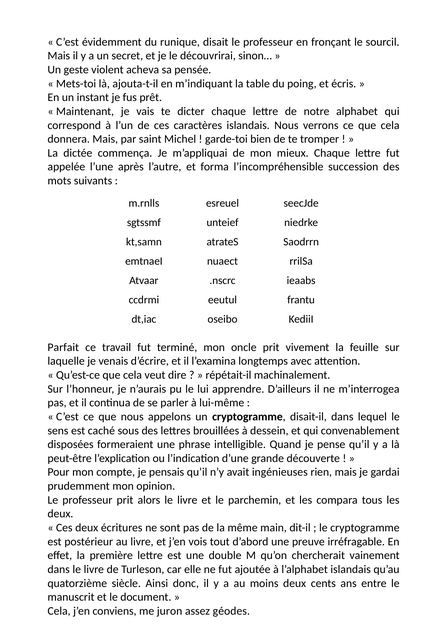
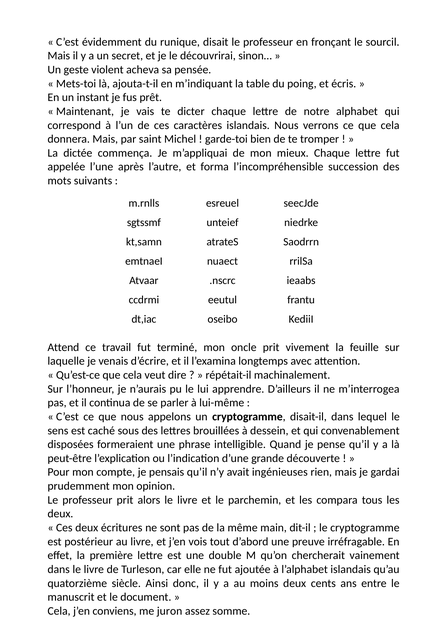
Parfait: Parfait -> Attend
géodes: géodes -> somme
